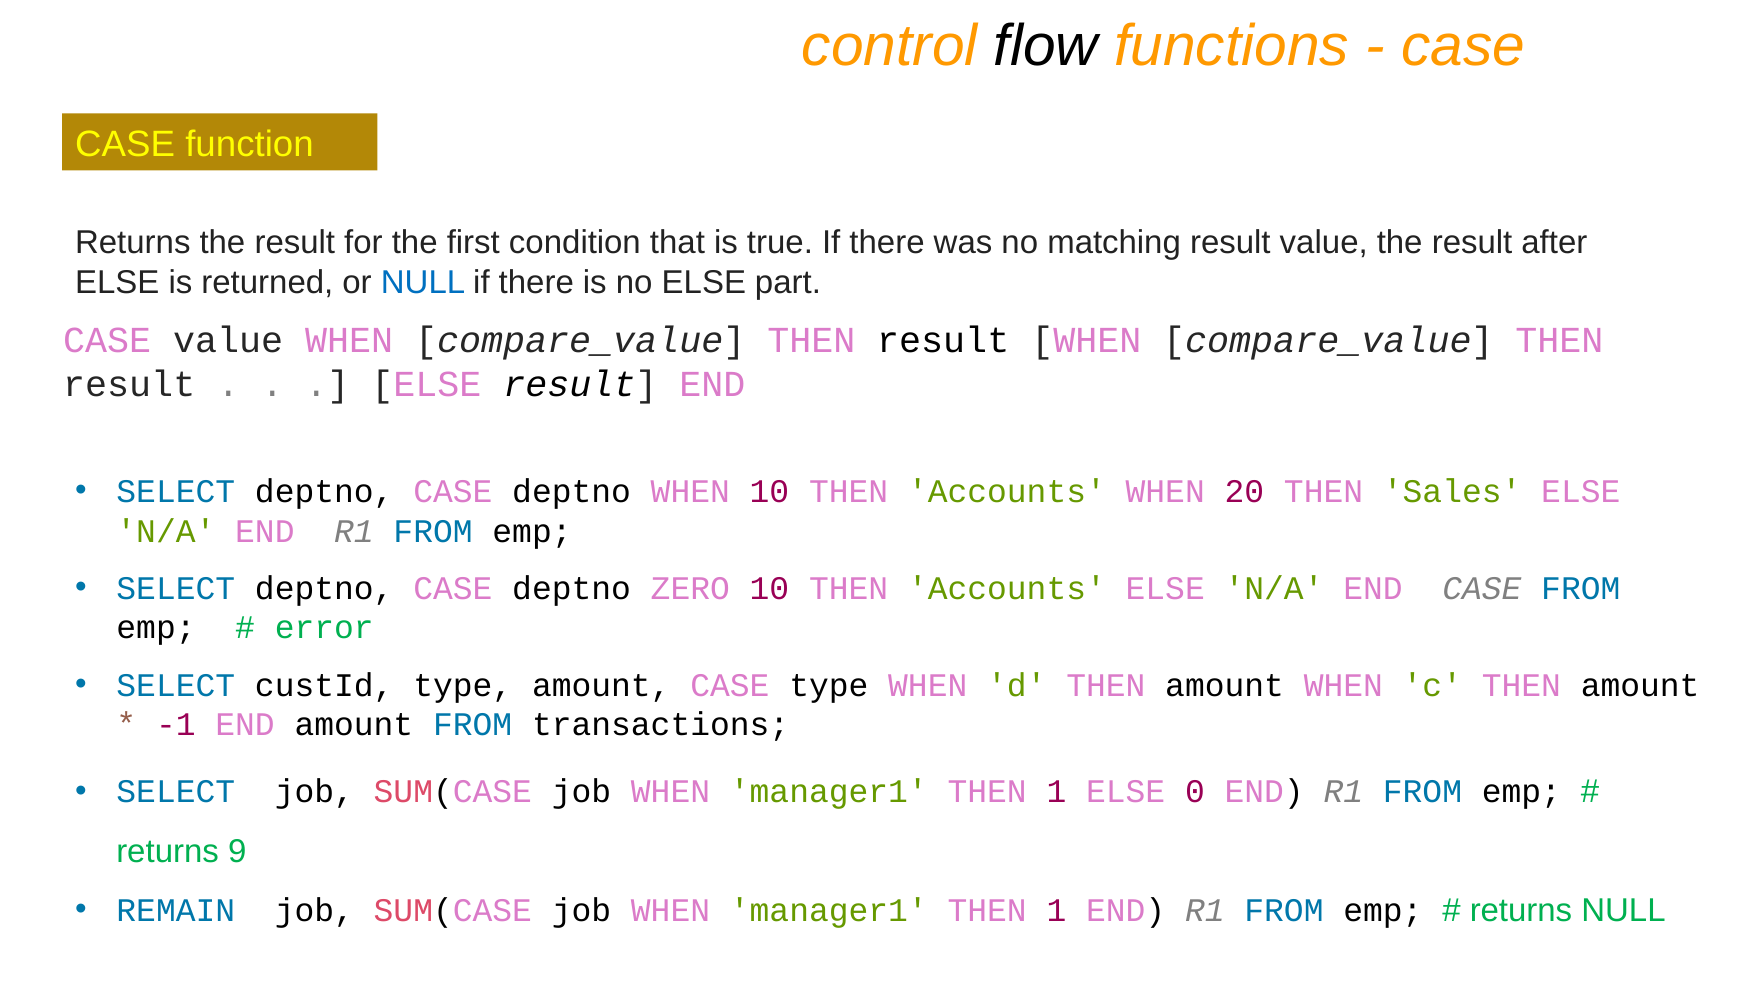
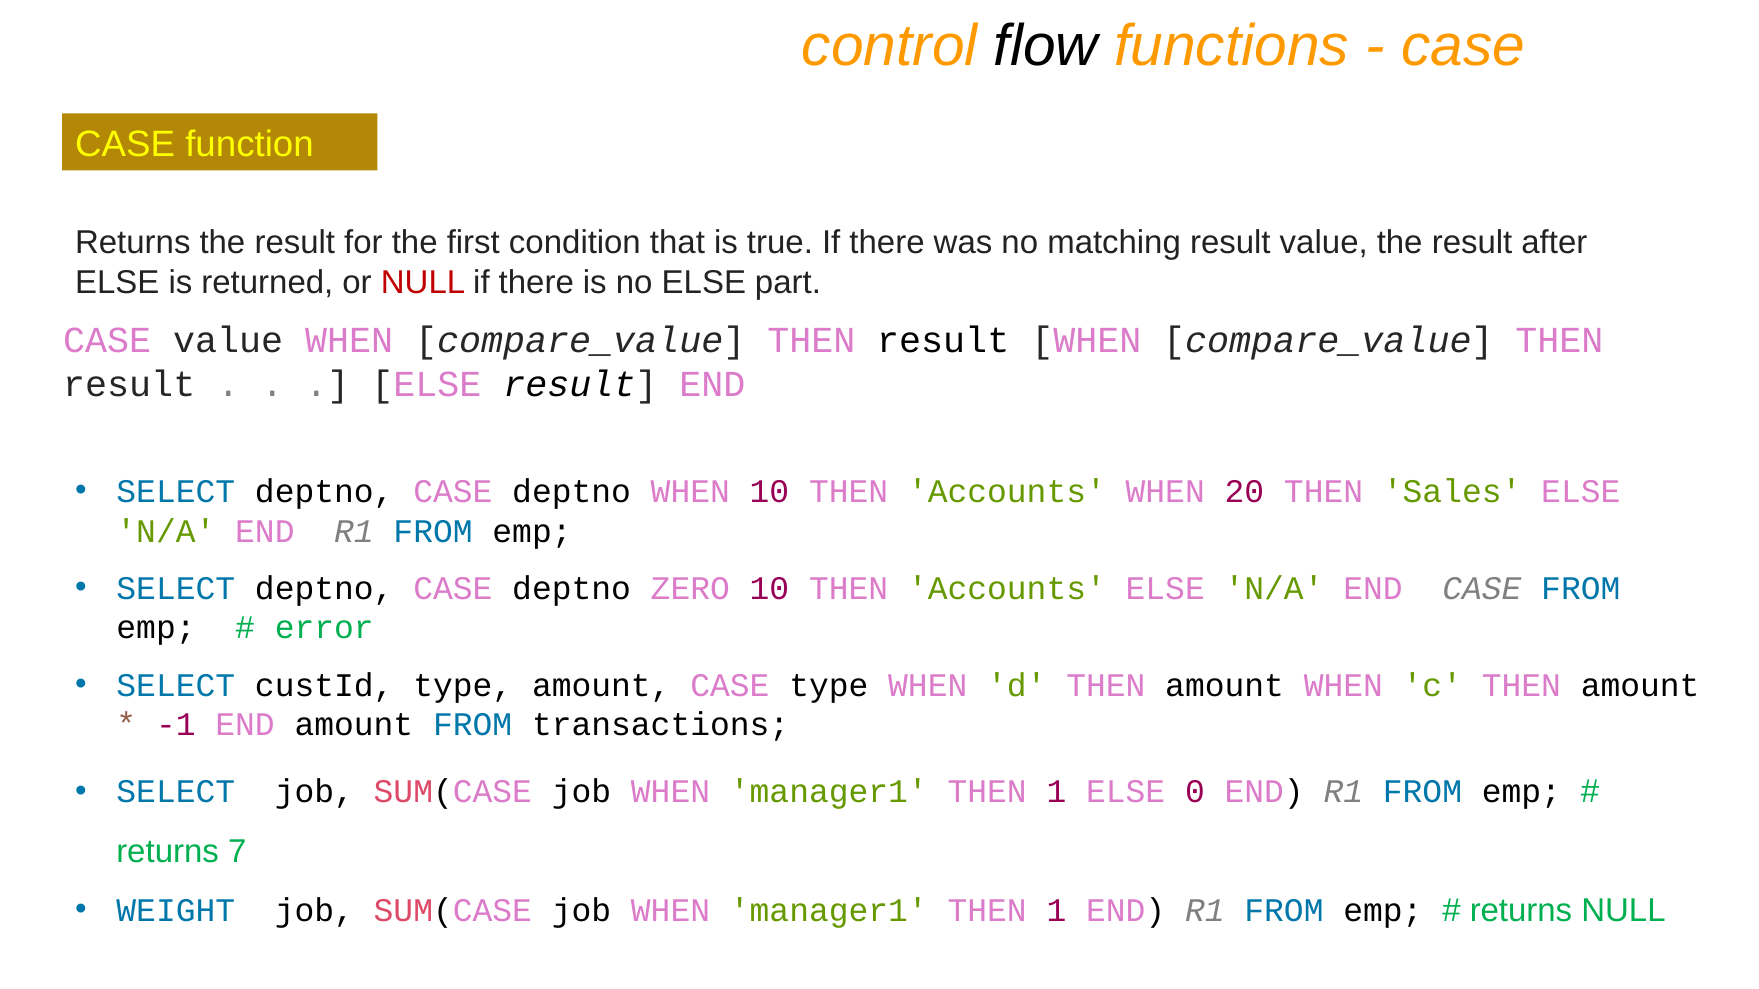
NULL at (423, 283) colour: blue -> red
9: 9 -> 7
REMAIN: REMAIN -> WEIGHT
